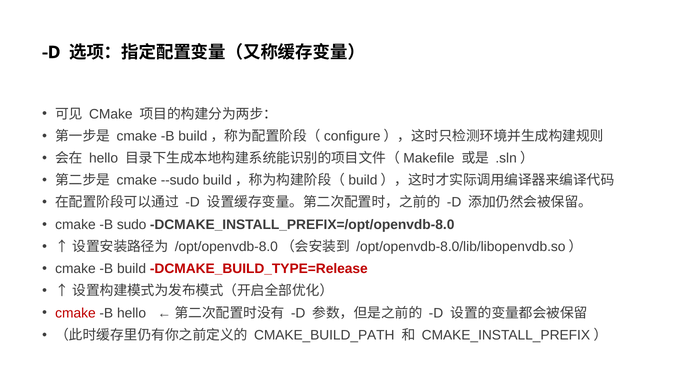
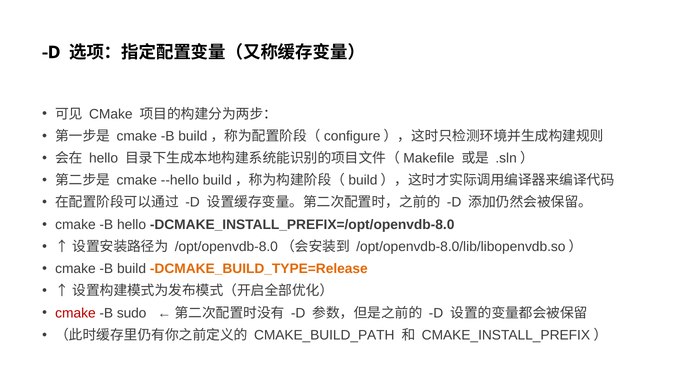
--sudo: --sudo -> --hello
B sudo: sudo -> hello
DCMAKE_BUILD_TYPE=Release colour: red -> orange
B hello: hello -> sudo
